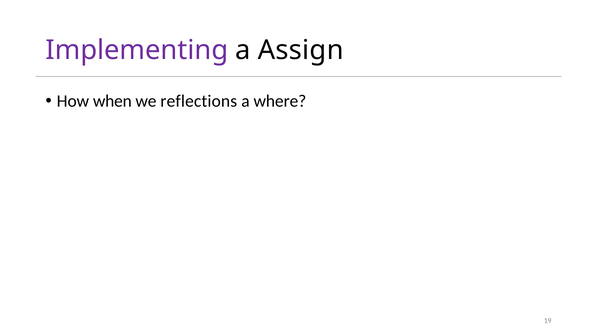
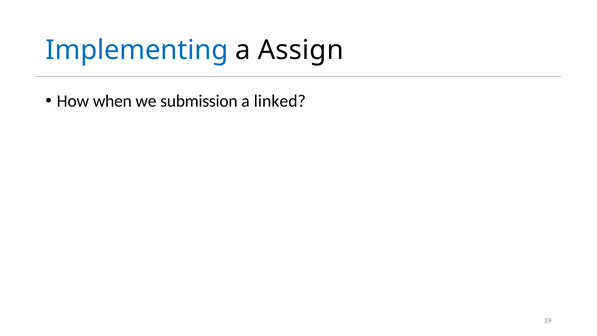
Implementing colour: purple -> blue
reflections: reflections -> submission
where: where -> linked
